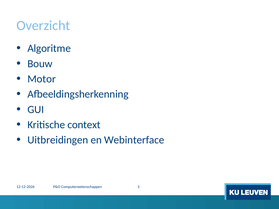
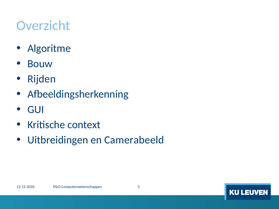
Motor: Motor -> Rijden
Webinterface: Webinterface -> Camerabeeld
